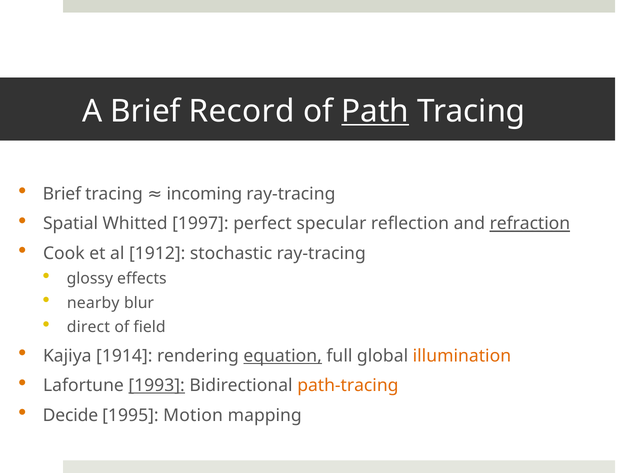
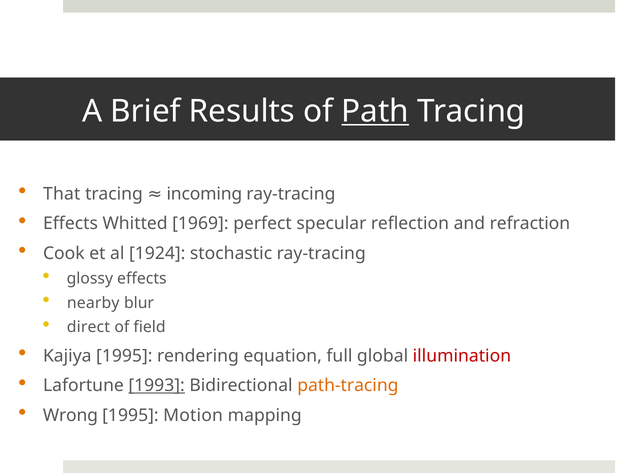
Record: Record -> Results
Brief at (62, 194): Brief -> That
Spatial at (71, 224): Spatial -> Effects
1997: 1997 -> 1969
refraction underline: present -> none
1912: 1912 -> 1924
Kajiya 1914: 1914 -> 1995
equation underline: present -> none
illumination colour: orange -> red
Decide: Decide -> Wrong
